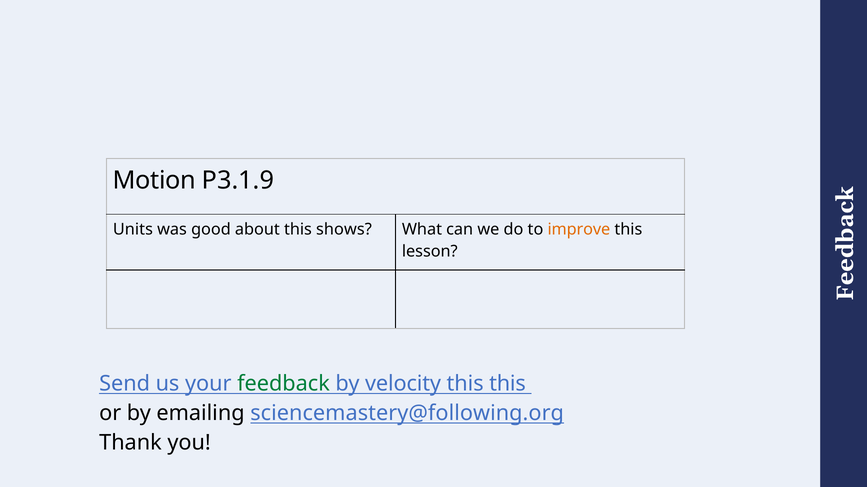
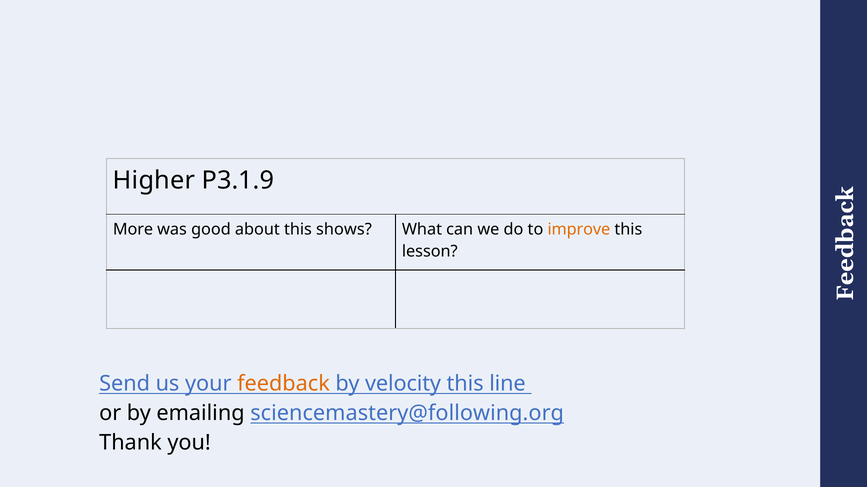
Motion: Motion -> Higher
Units: Units -> More
feedback colour: green -> orange
this this: this -> line
